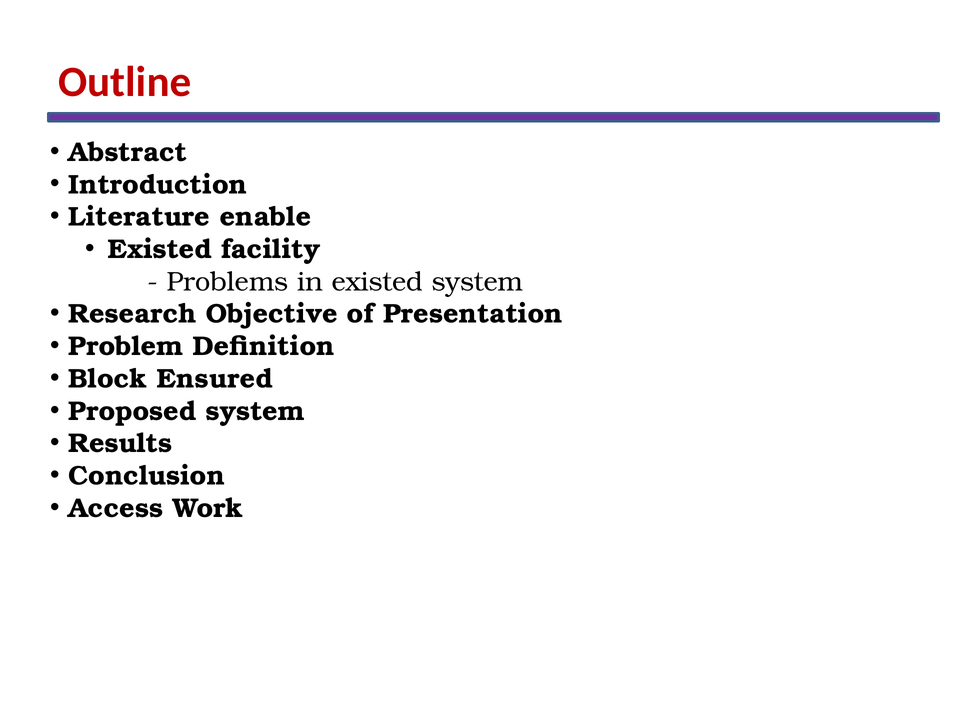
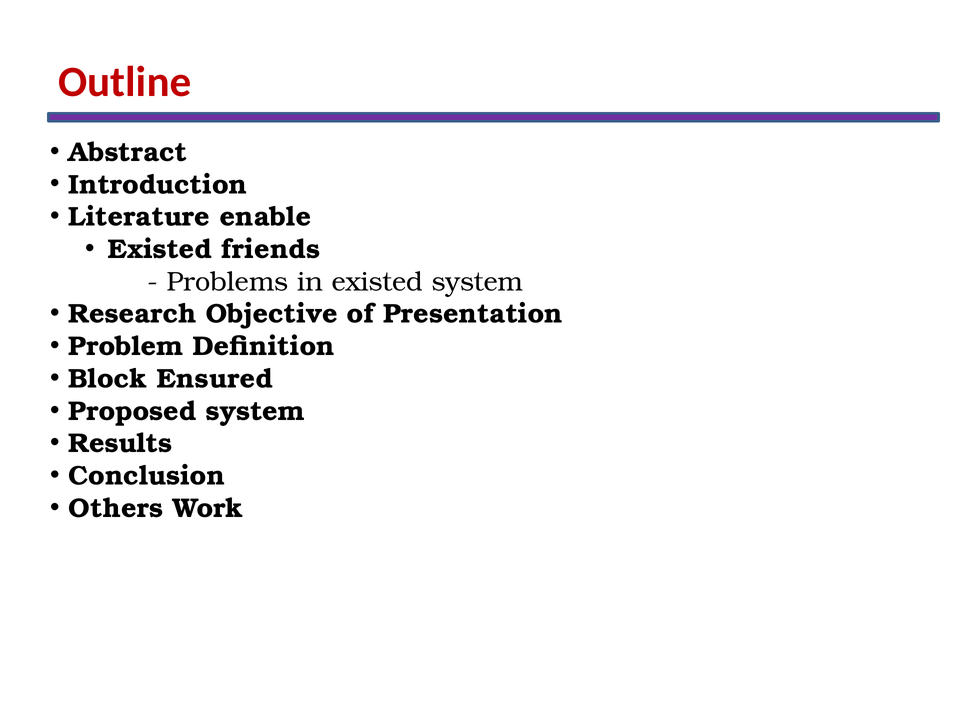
facility: facility -> friends
Access: Access -> Others
